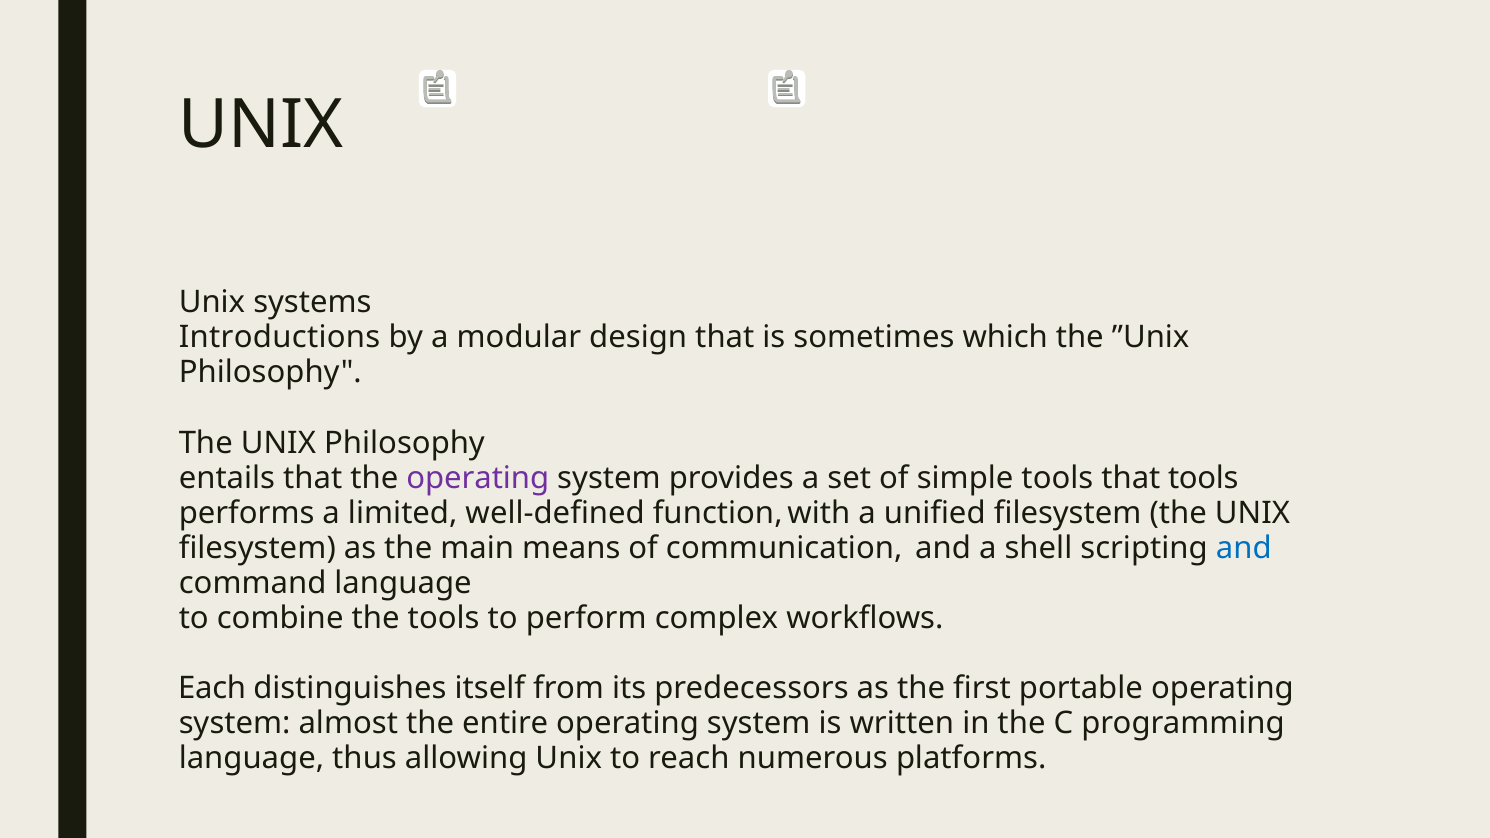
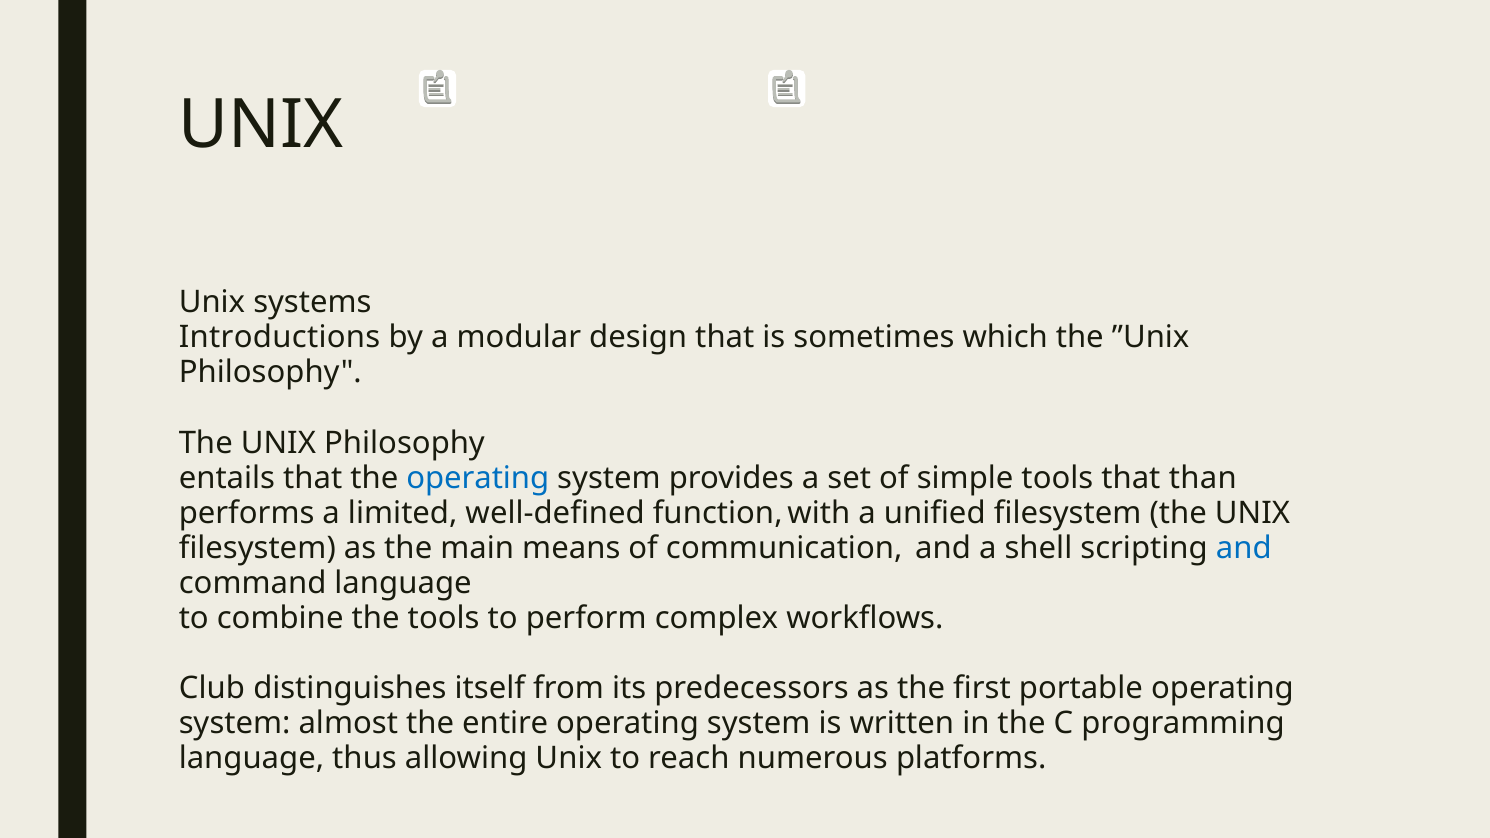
operating at (478, 478) colour: purple -> blue
that tools: tools -> than
Each: Each -> Club
